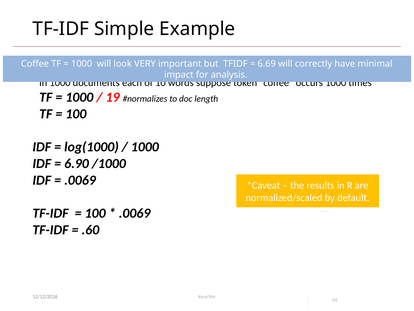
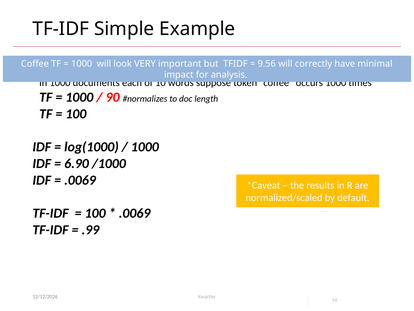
6.69: 6.69 -> 9.56
19: 19 -> 90
.60: .60 -> .99
